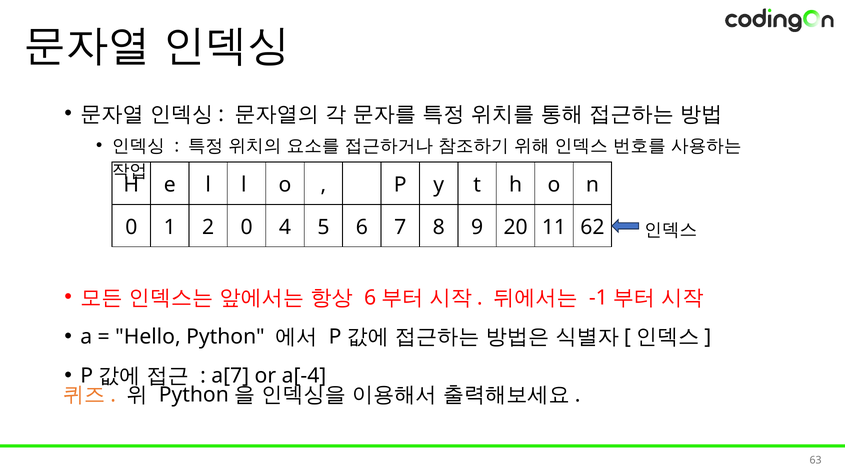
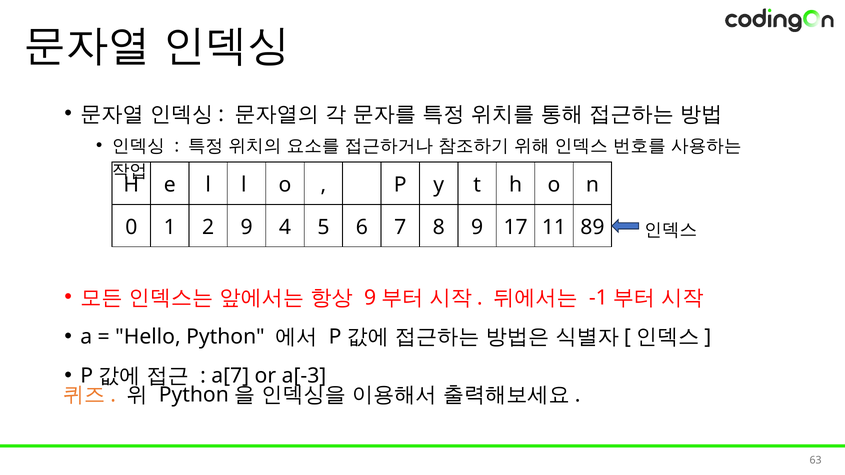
2 0: 0 -> 9
20: 20 -> 17
62: 62 -> 89
6 at (370, 298): 6 -> 9
a[-4: a[-4 -> a[-3
